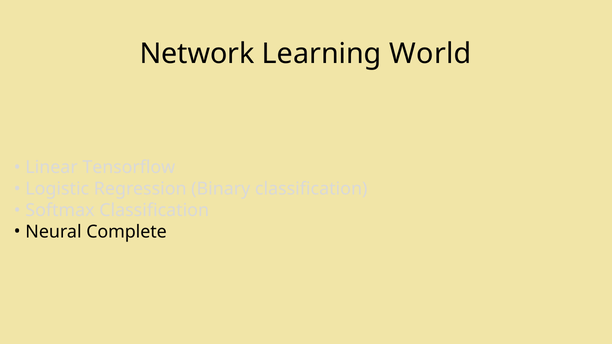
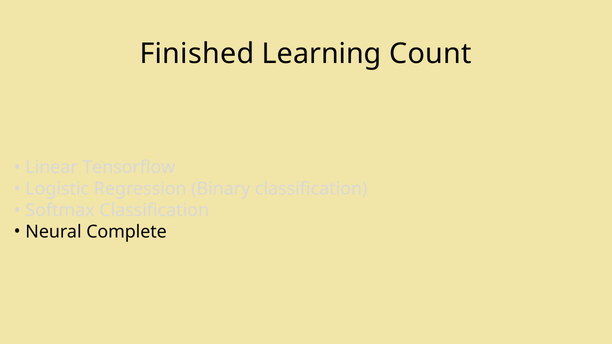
Network: Network -> Finished
World: World -> Count
